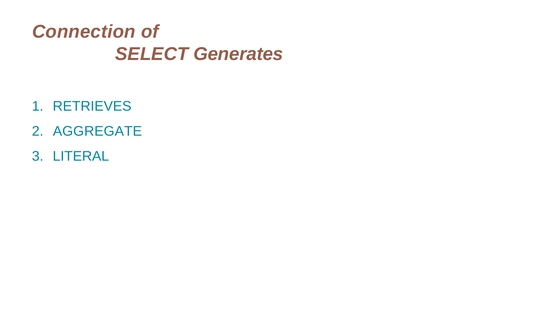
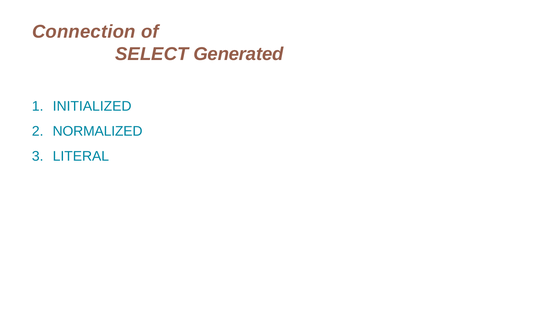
Generates: Generates -> Generated
RETRIEVES: RETRIEVES -> INITIALIZED
AGGREGATE: AGGREGATE -> NORMALIZED
